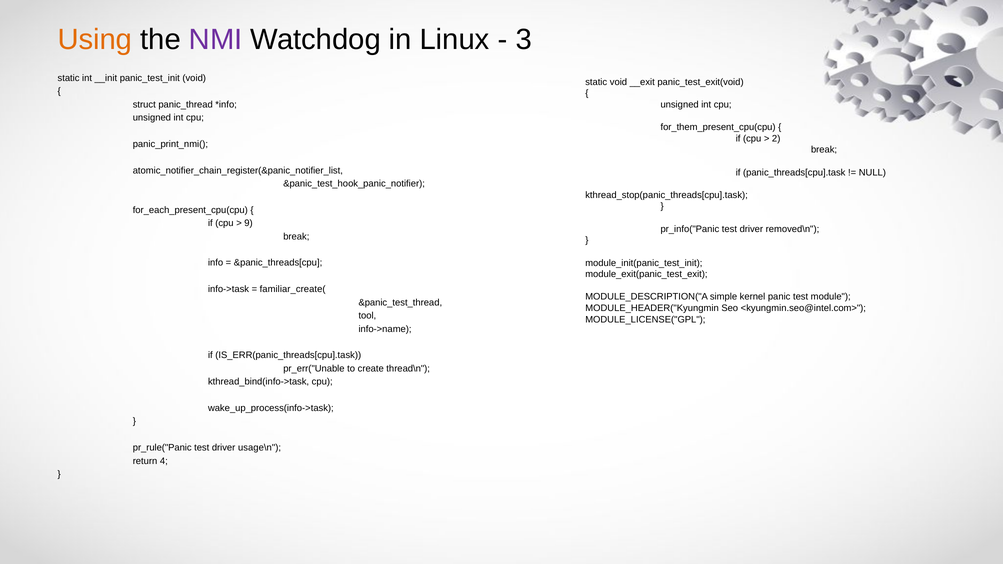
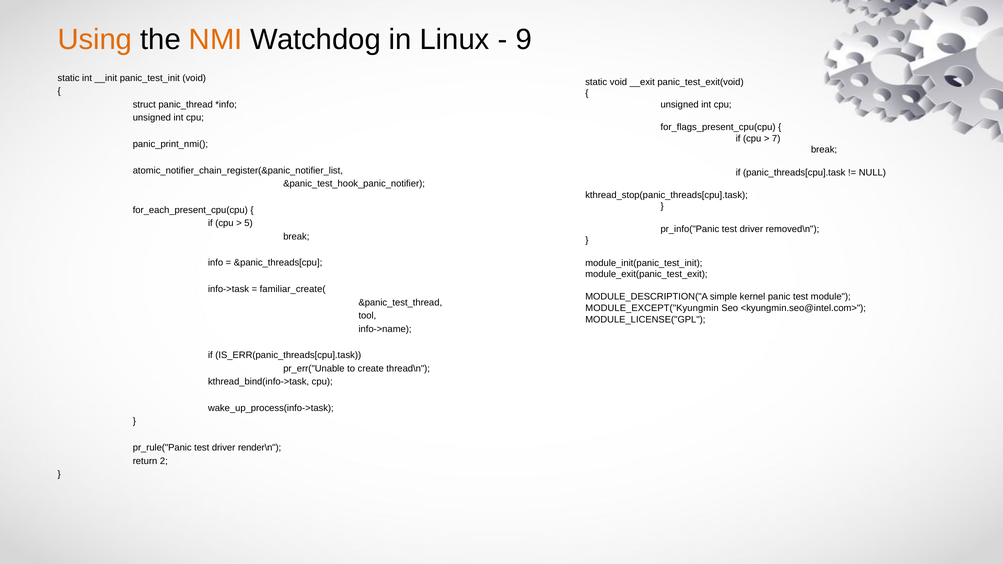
NMI colour: purple -> orange
3: 3 -> 9
for_them_present_cpu(cpu: for_them_present_cpu(cpu -> for_flags_present_cpu(cpu
2: 2 -> 7
9: 9 -> 5
MODULE_HEADER("Kyungmin: MODULE_HEADER("Kyungmin -> MODULE_EXCEPT("Kyungmin
usage\n: usage\n -> render\n
4: 4 -> 2
